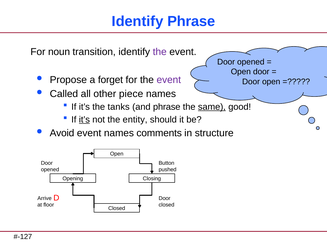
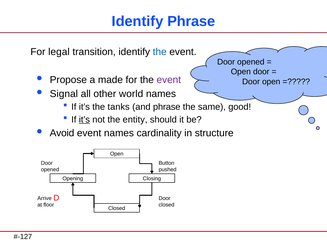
noun: noun -> legal
the at (160, 52) colour: purple -> blue
forget: forget -> made
Called: Called -> Signal
piece: piece -> world
same underline: present -> none
comments: comments -> cardinality
